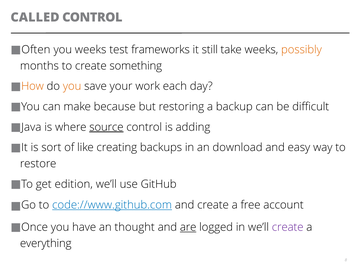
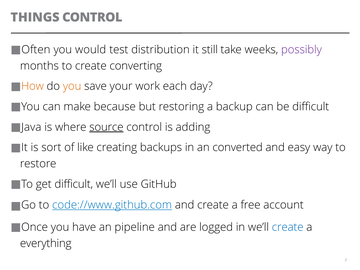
CALLED: CALLED -> THINGS
you weeks: weeks -> would
frameworks: frameworks -> distribution
possibly colour: orange -> purple
something: something -> converting
download: download -> converted
get edition: edition -> difficult
thought: thought -> pipeline
are underline: present -> none
create at (288, 227) colour: purple -> blue
